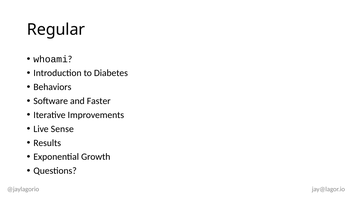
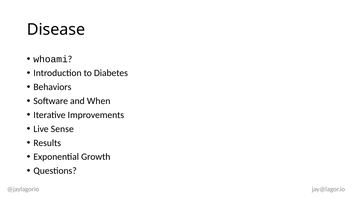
Regular: Regular -> Disease
Faster: Faster -> When
